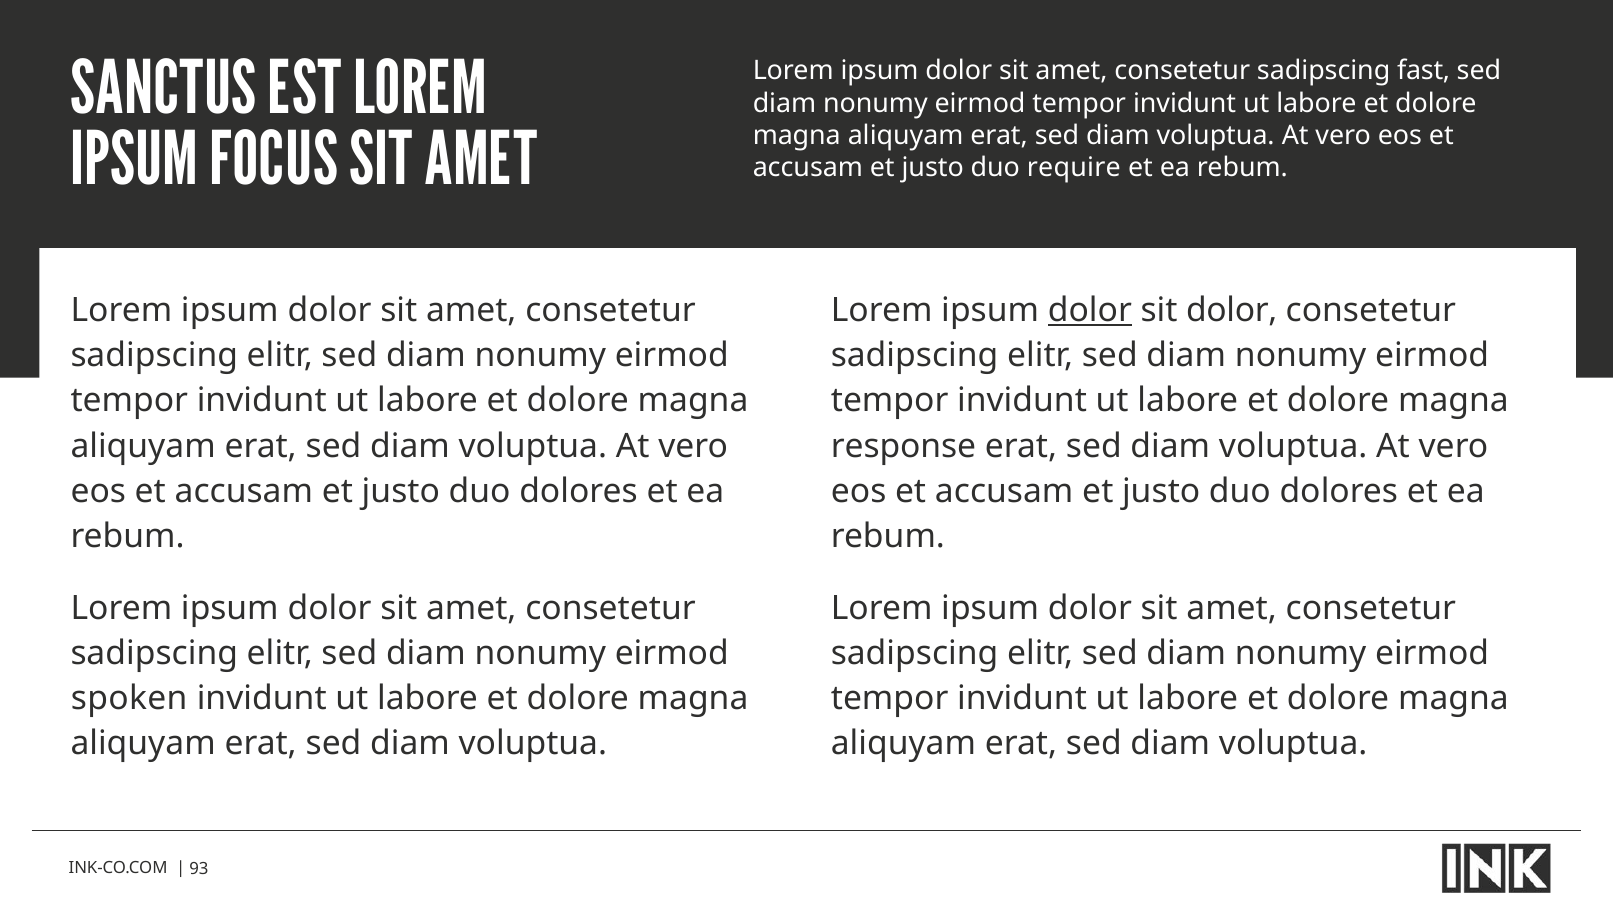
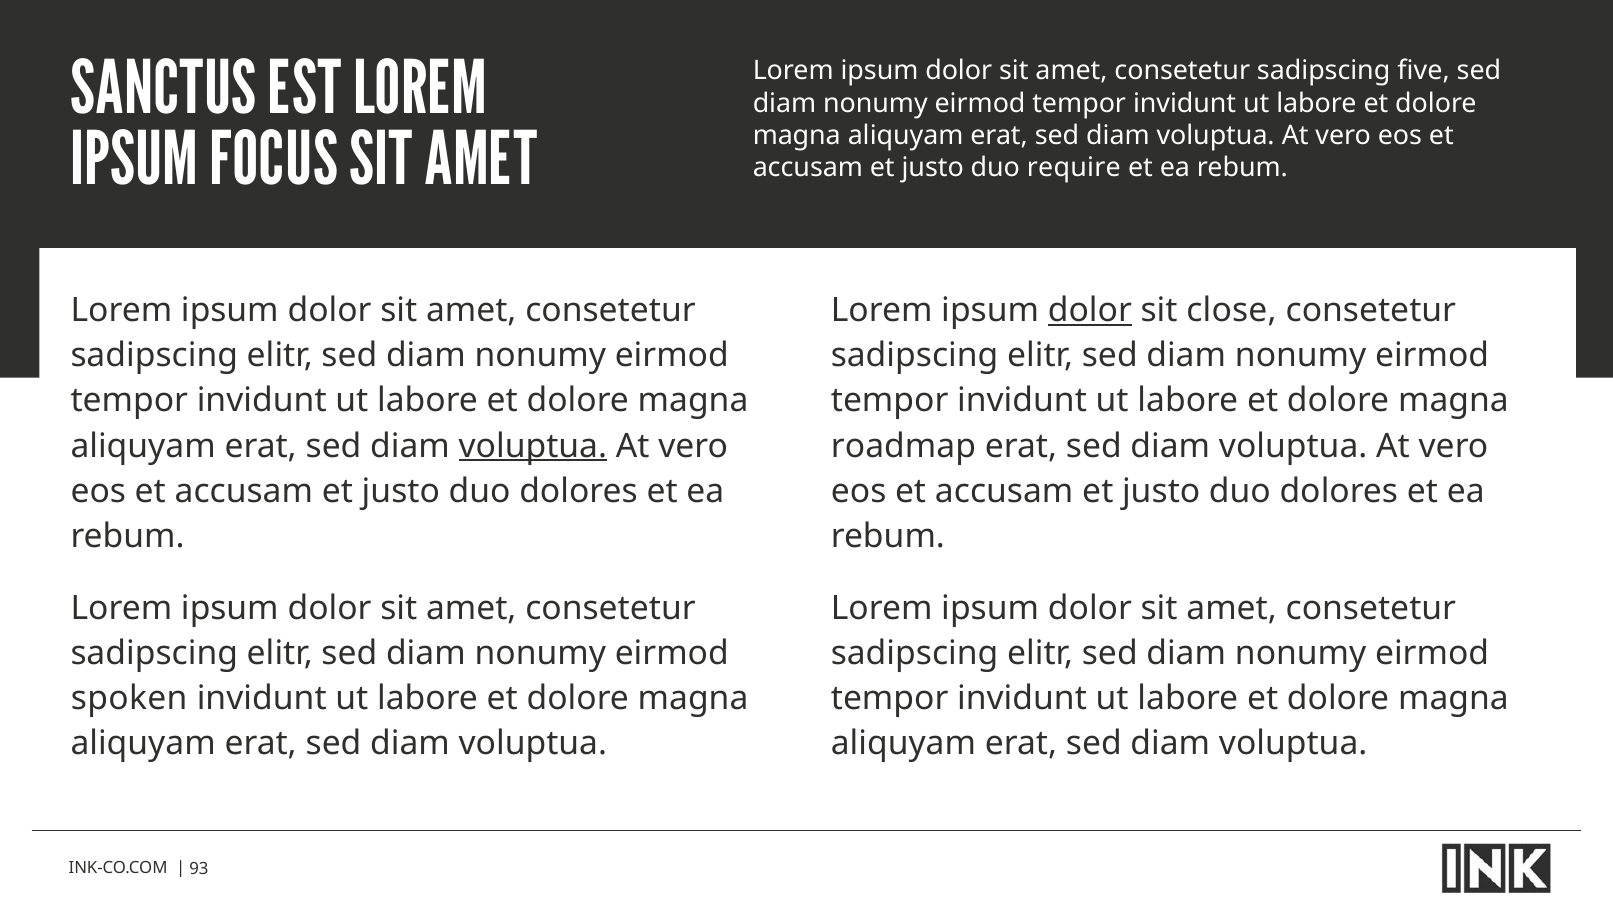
fast: fast -> five
sit dolor: dolor -> close
voluptua at (533, 446) underline: none -> present
response: response -> roadmap
